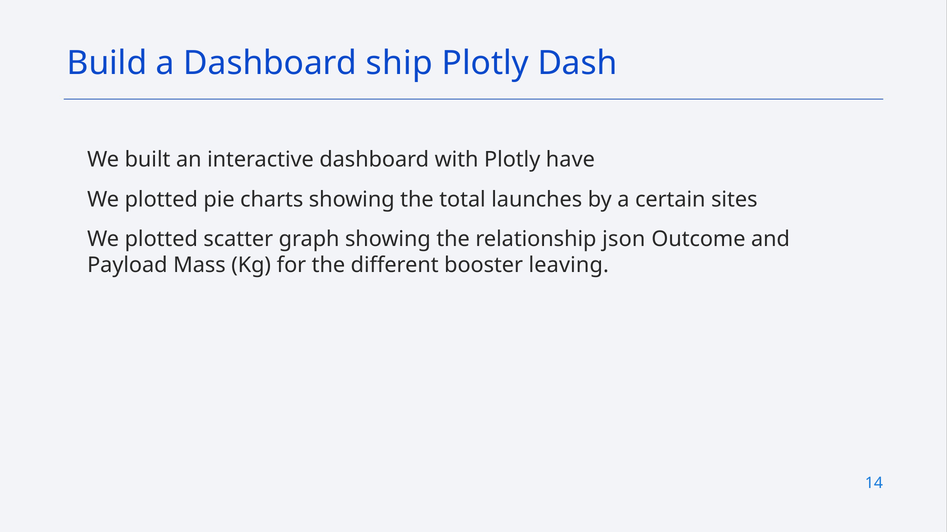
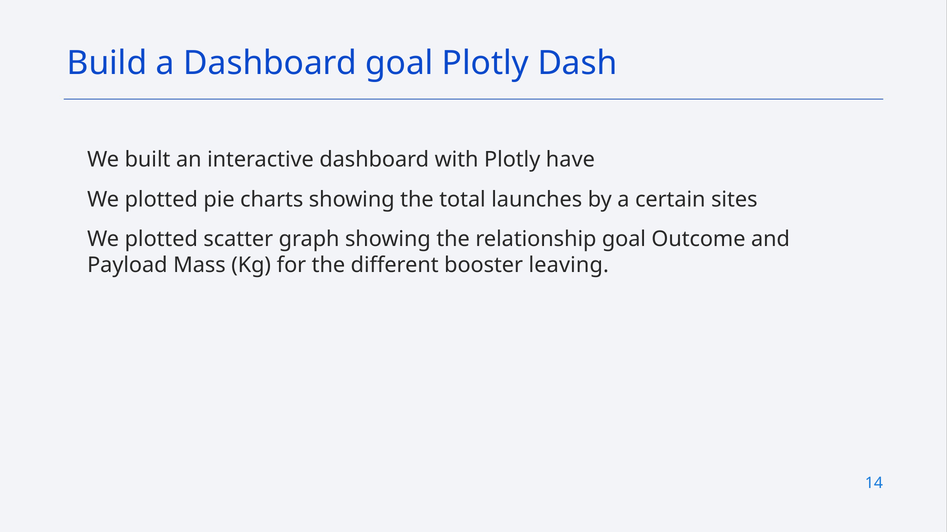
Dashboard ship: ship -> goal
relationship json: json -> goal
